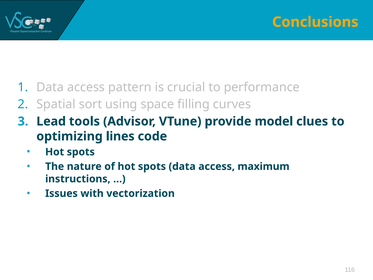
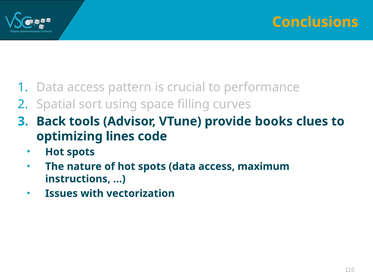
Lead: Lead -> Back
model: model -> books
